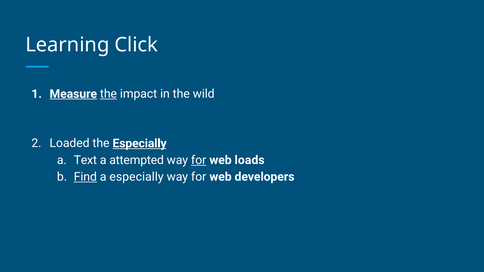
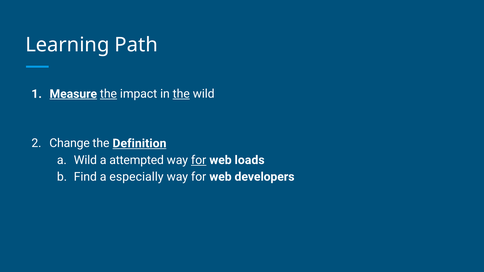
Click: Click -> Path
the at (181, 94) underline: none -> present
Loaded: Loaded -> Change
the Especially: Especially -> Definition
a Text: Text -> Wild
Find underline: present -> none
